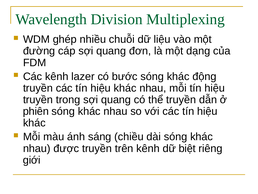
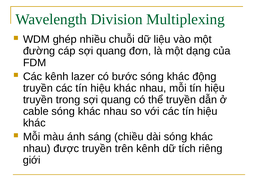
phiên: phiên -> cable
biệt: biệt -> tích
